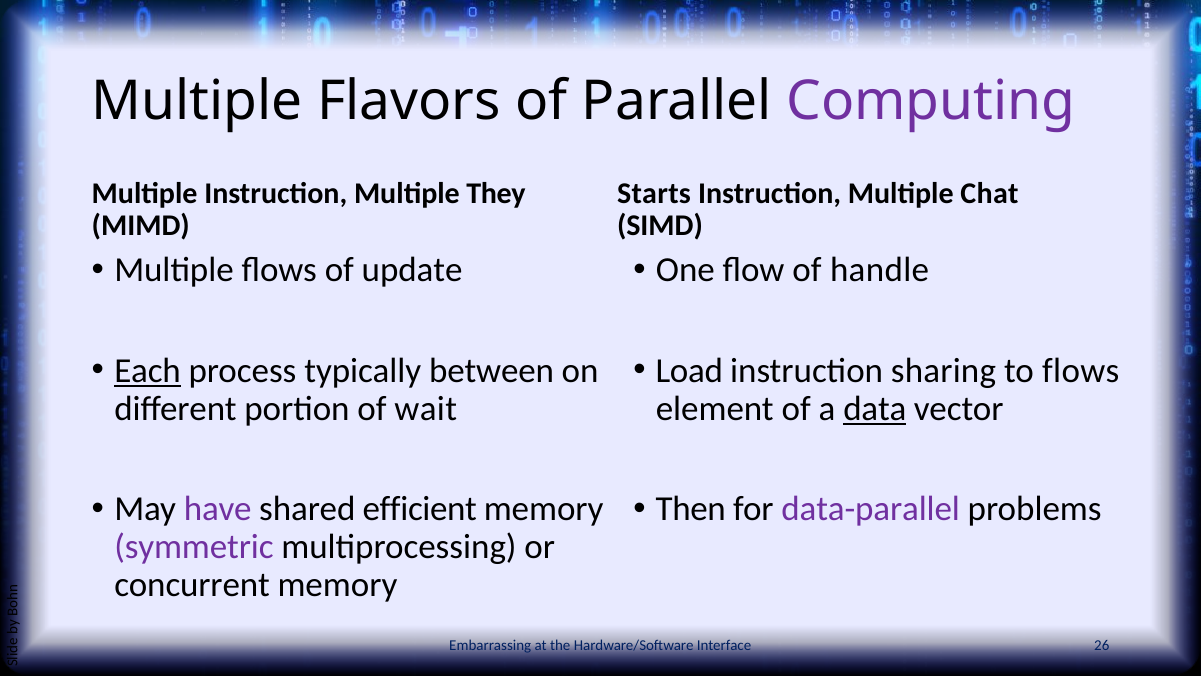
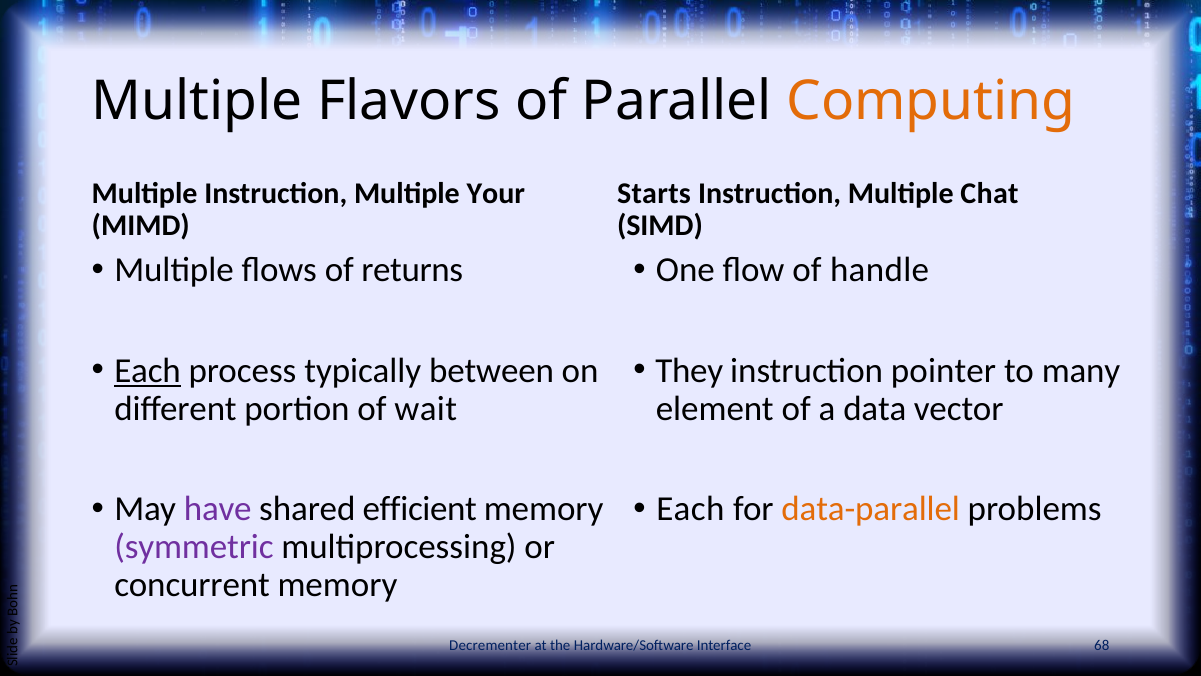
Computing colour: purple -> orange
They: They -> Your
update: update -> returns
Load: Load -> They
sharing: sharing -> pointer
to flows: flows -> many
data underline: present -> none
Then at (691, 509): Then -> Each
data-parallel colour: purple -> orange
Embarrassing: Embarrassing -> Decrementer
26: 26 -> 68
